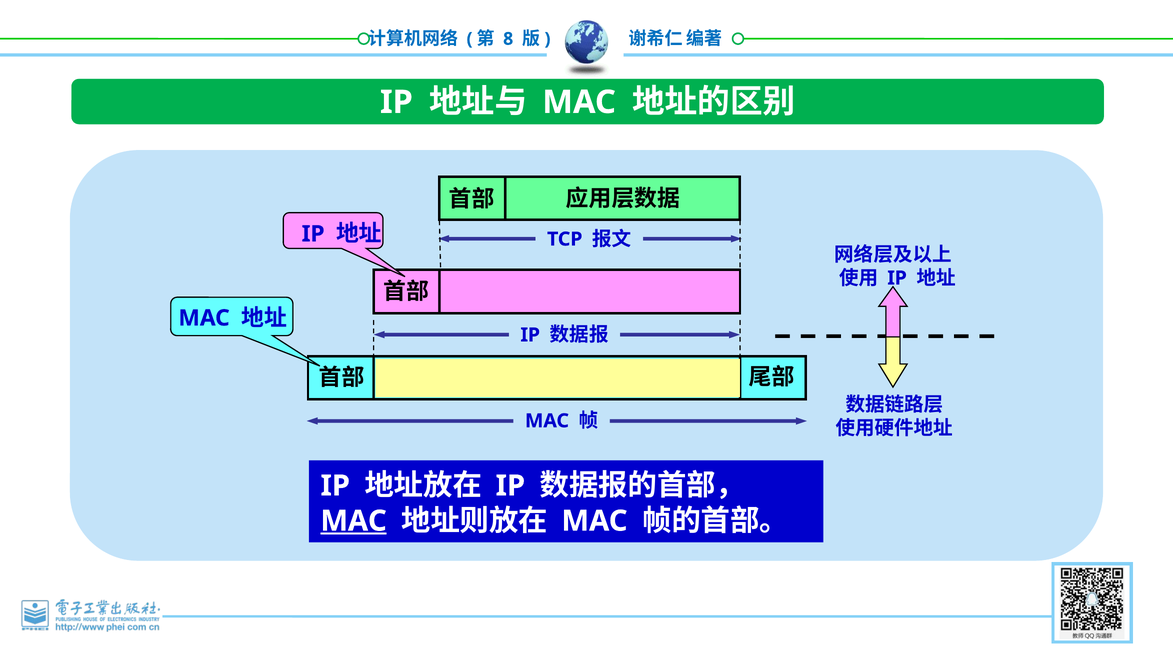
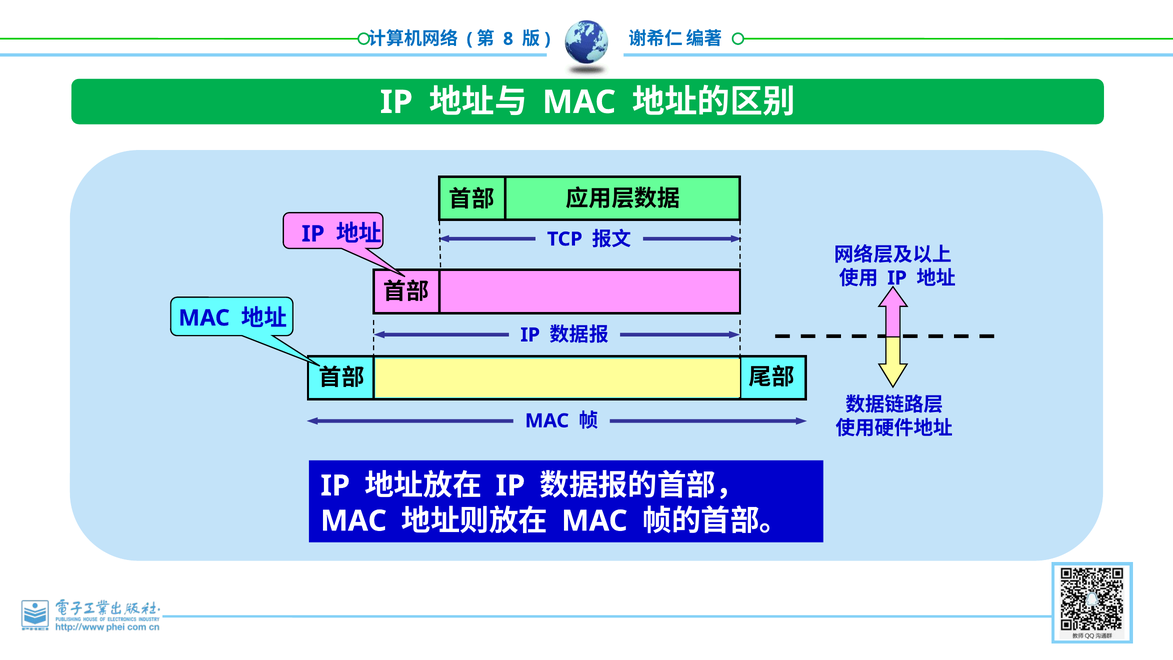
MAC at (354, 521) underline: present -> none
